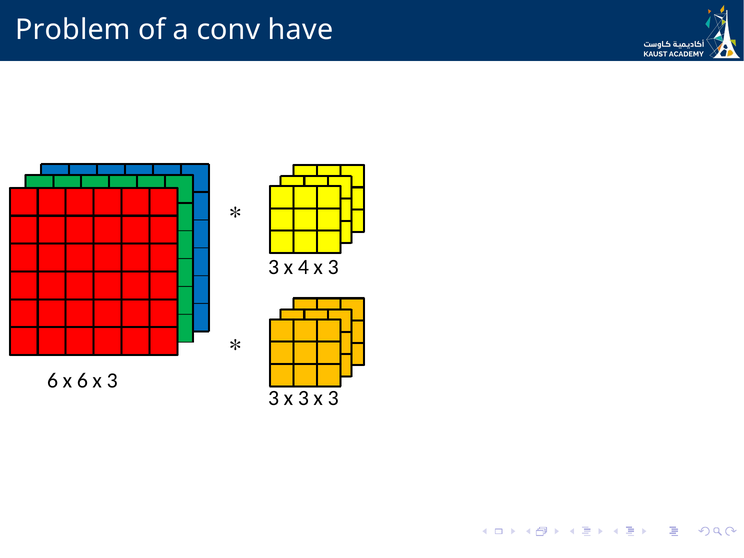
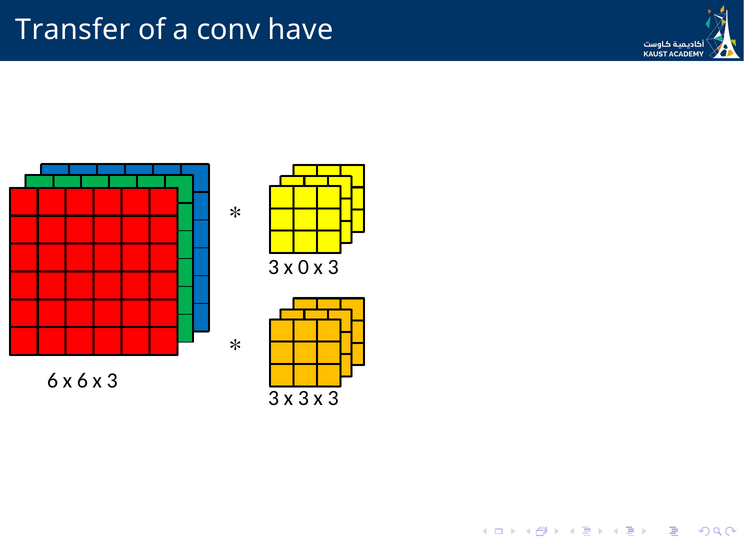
Problem: Problem -> Transfer
4: 4 -> 0
